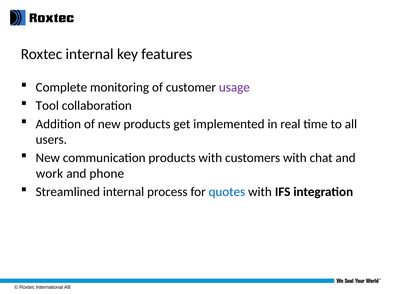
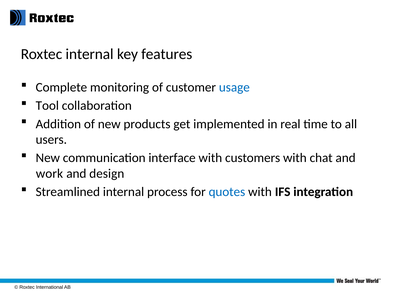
usage colour: purple -> blue
communication products: products -> interface
phone: phone -> design
